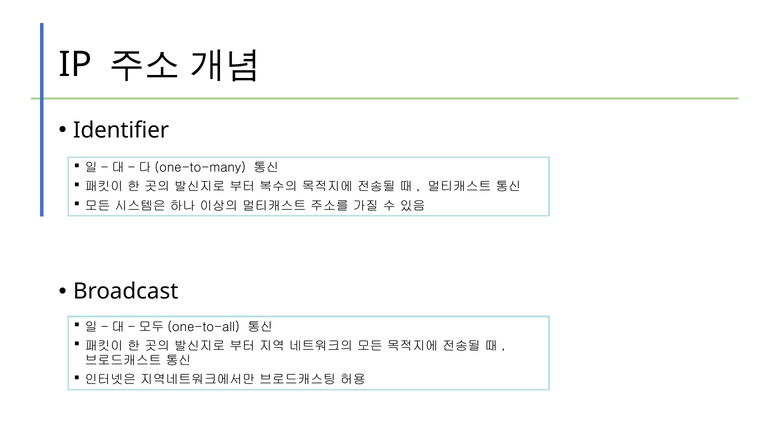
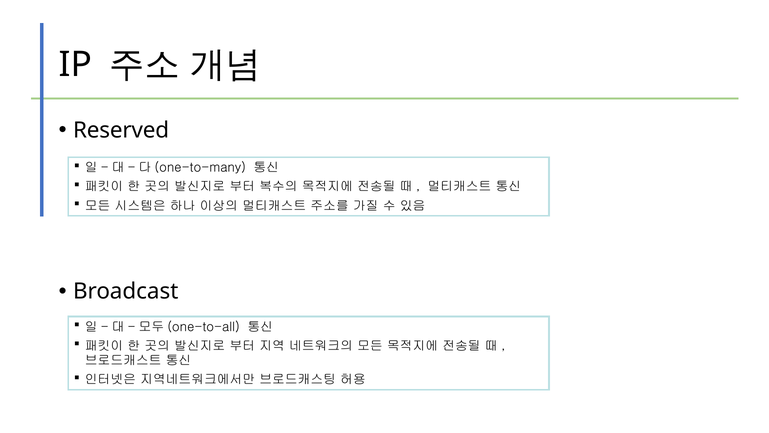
Identifier: Identifier -> Reserved
